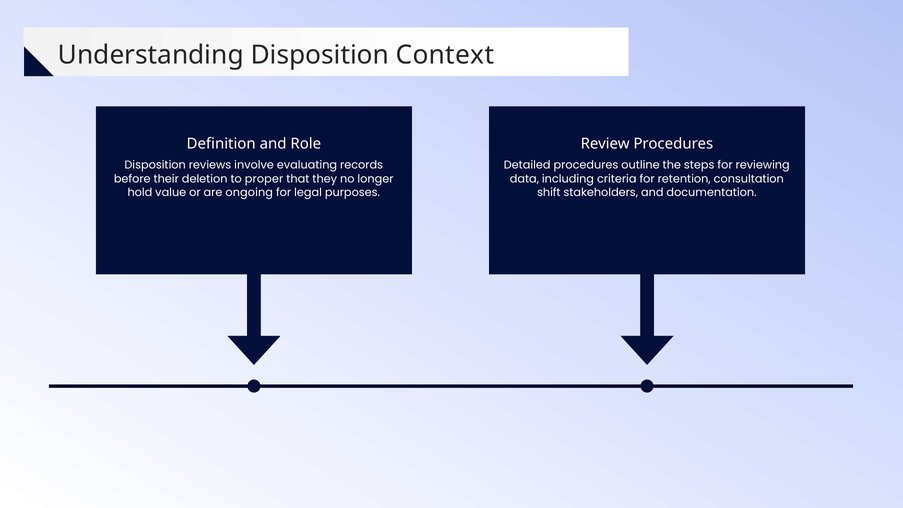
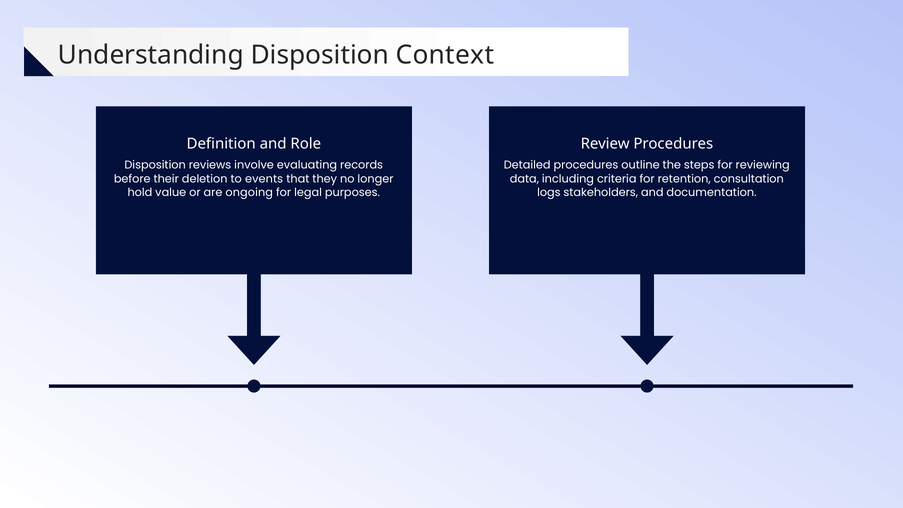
proper: proper -> events
shift: shift -> logs
